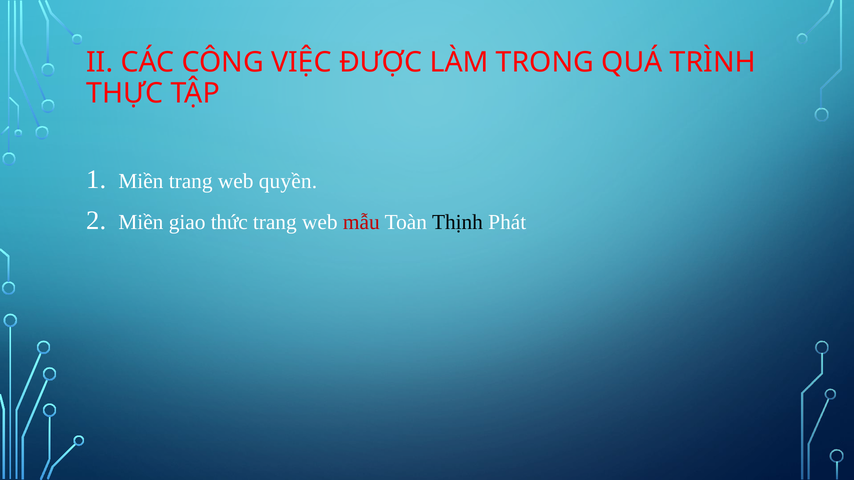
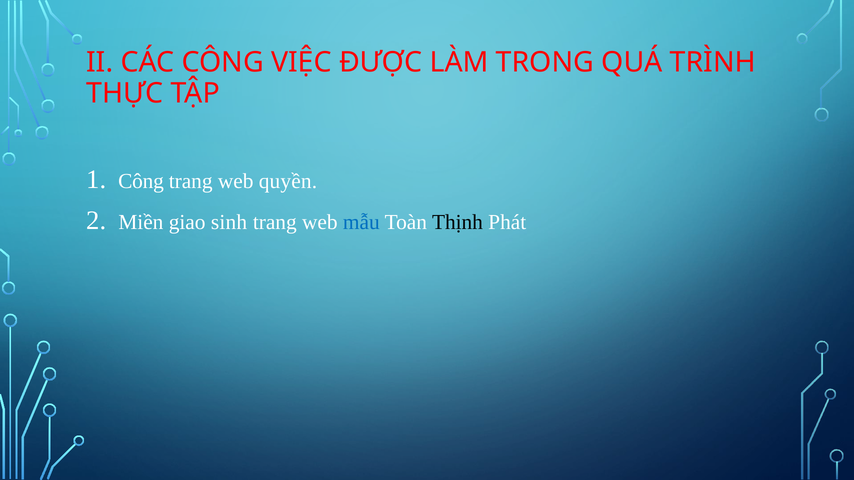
Miền at (141, 181): Miền -> Công
thức: thức -> sinh
mẫu colour: red -> blue
